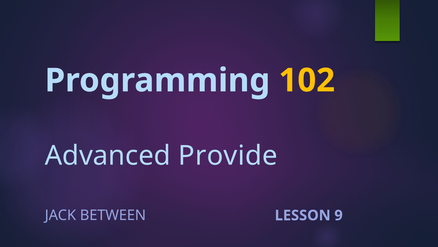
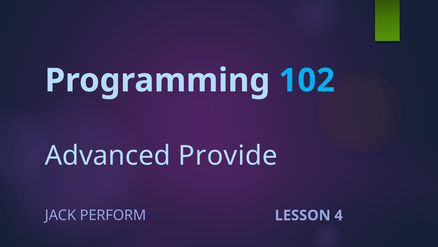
102 colour: yellow -> light blue
BETWEEN: BETWEEN -> PERFORM
9: 9 -> 4
